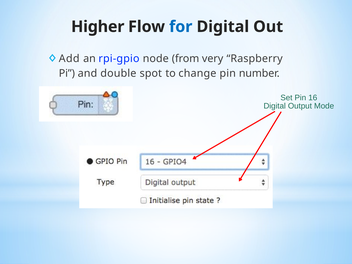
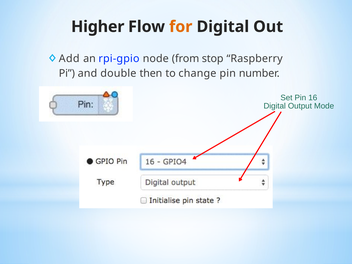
for colour: blue -> orange
very: very -> stop
spot: spot -> then
